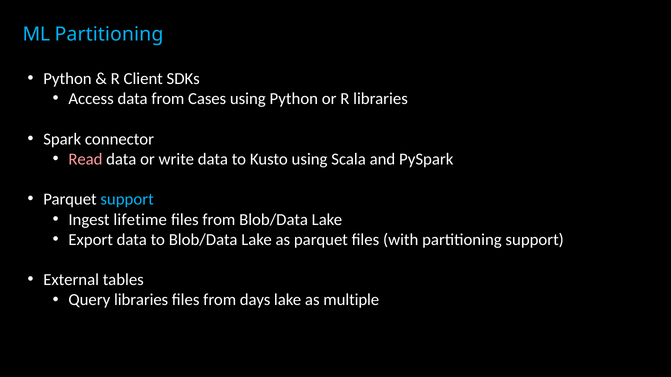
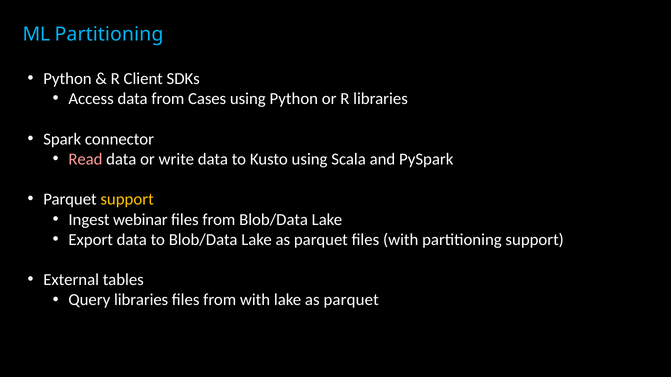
support at (127, 200) colour: light blue -> yellow
lifetime: lifetime -> webinar
from days: days -> with
multiple at (351, 300): multiple -> parquet
